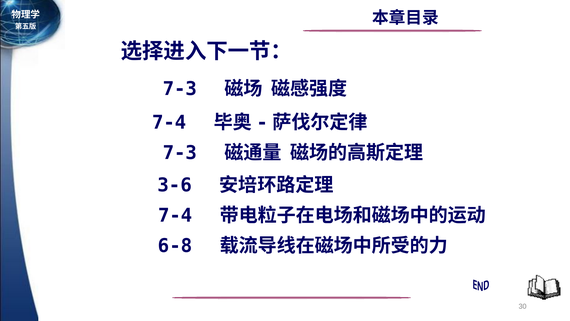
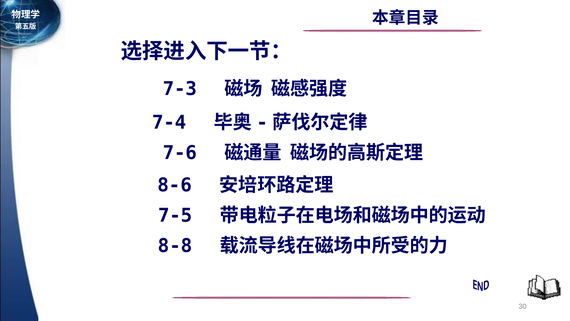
7-3 at (180, 153): 7-3 -> 7-6
3-6: 3-6 -> 8-6
7-4 at (175, 215): 7-4 -> 7-5
6-8: 6-8 -> 8-8
